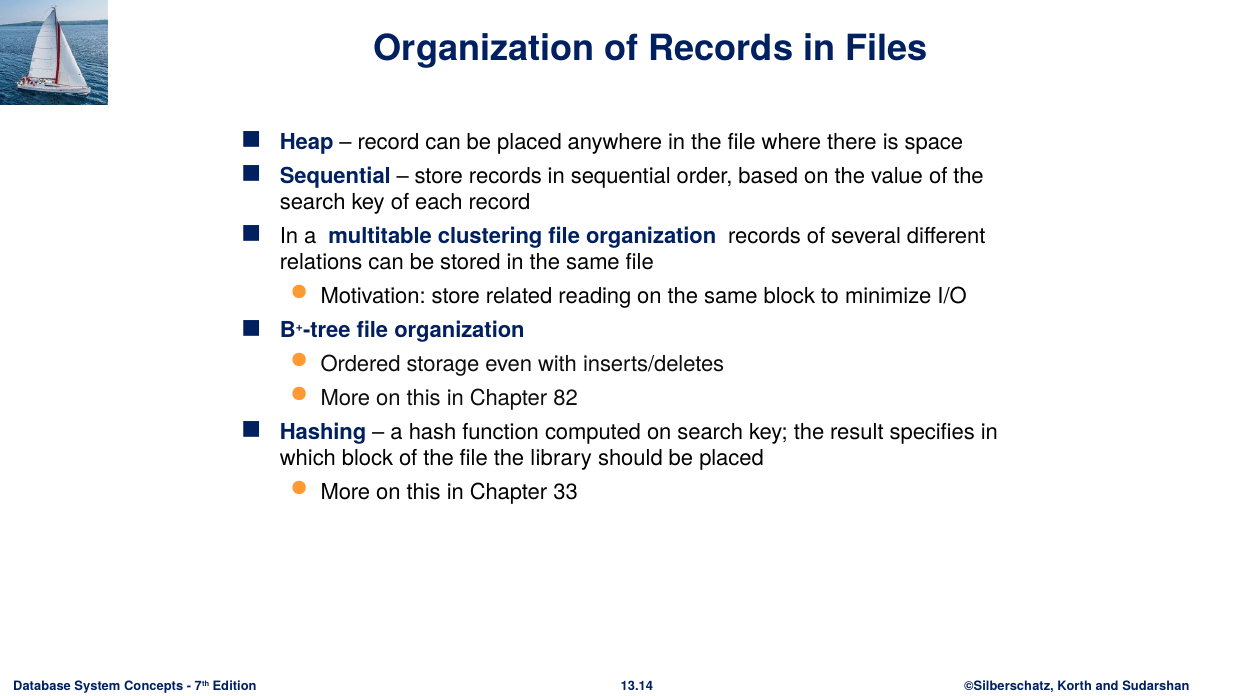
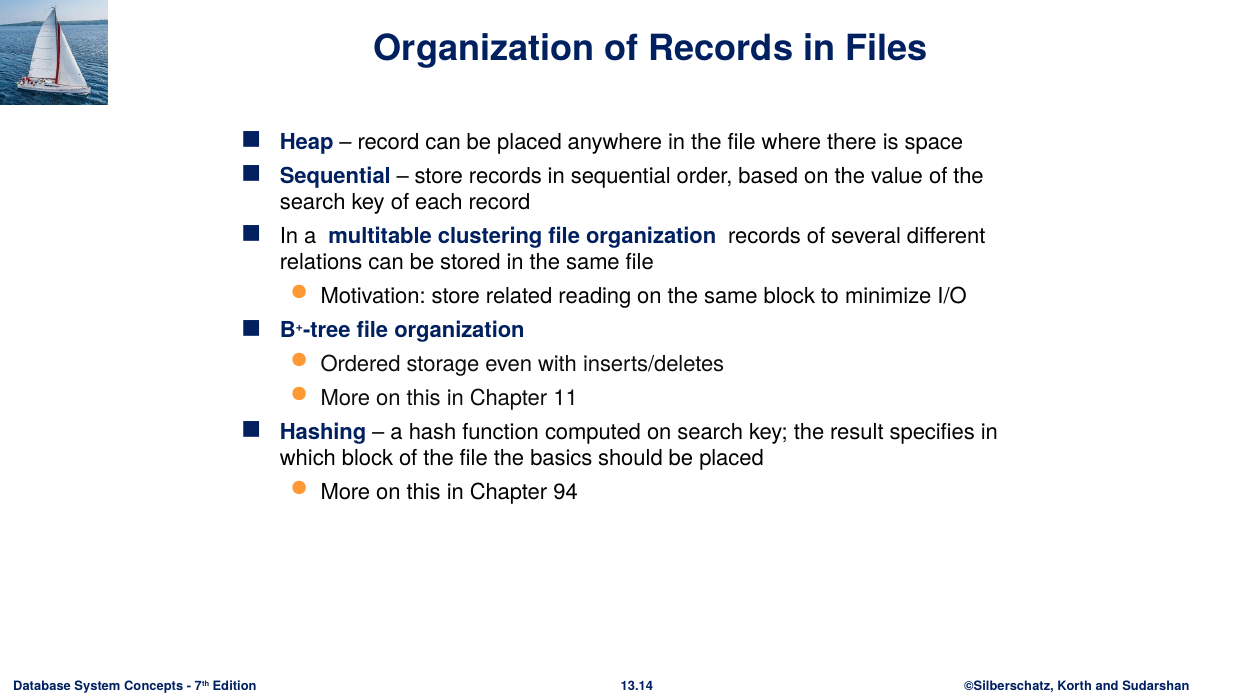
82: 82 -> 11
library: library -> basics
33: 33 -> 94
